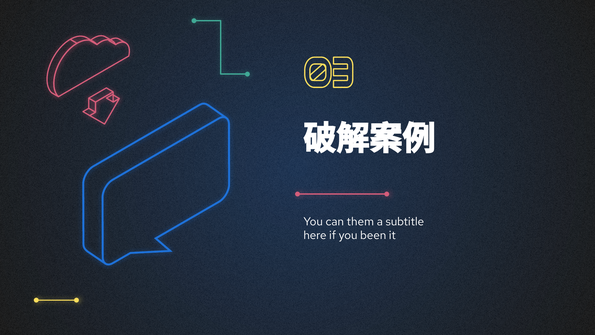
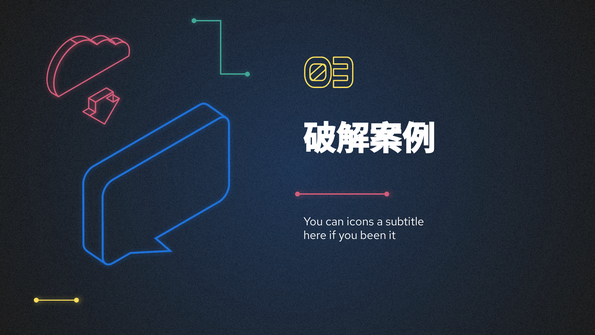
them: them -> icons
